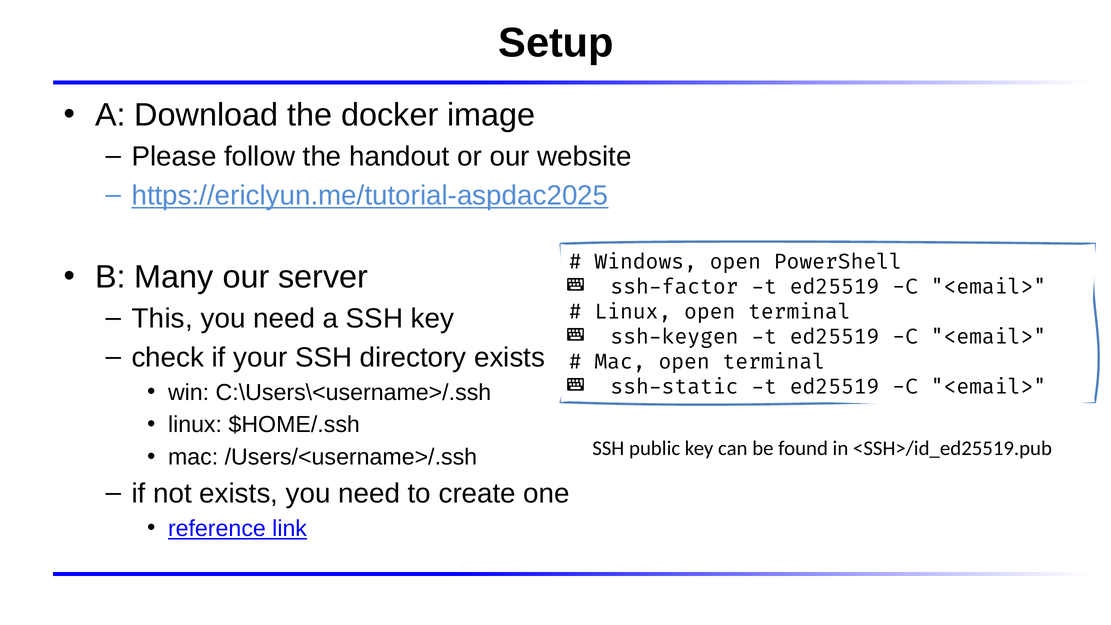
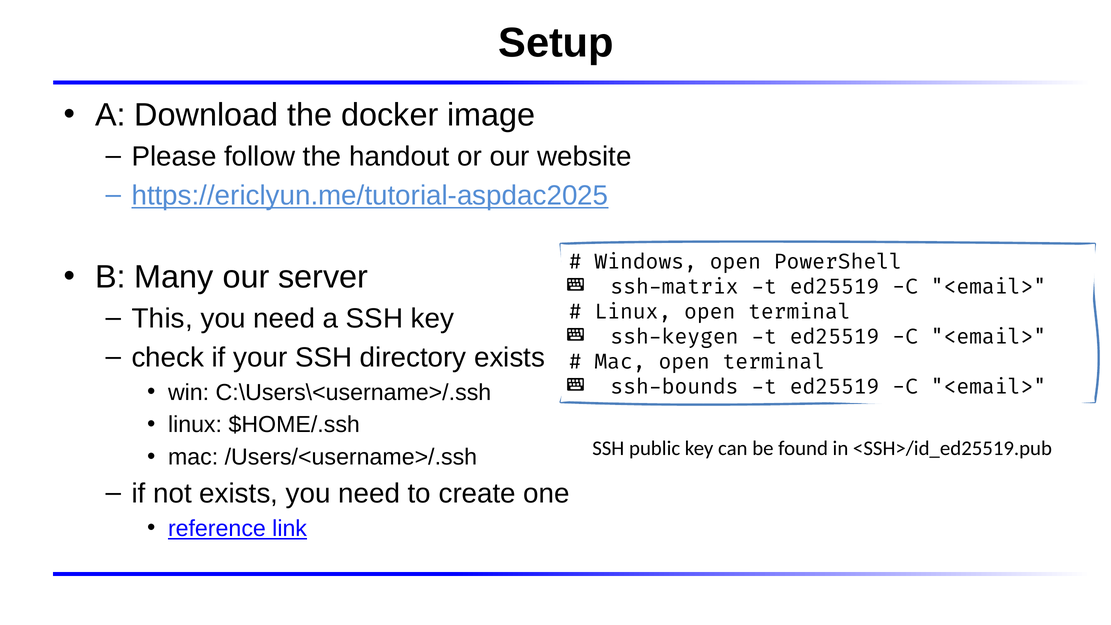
ssh-factor: ssh-factor -> ssh-matrix
ssh-static: ssh-static -> ssh-bounds
